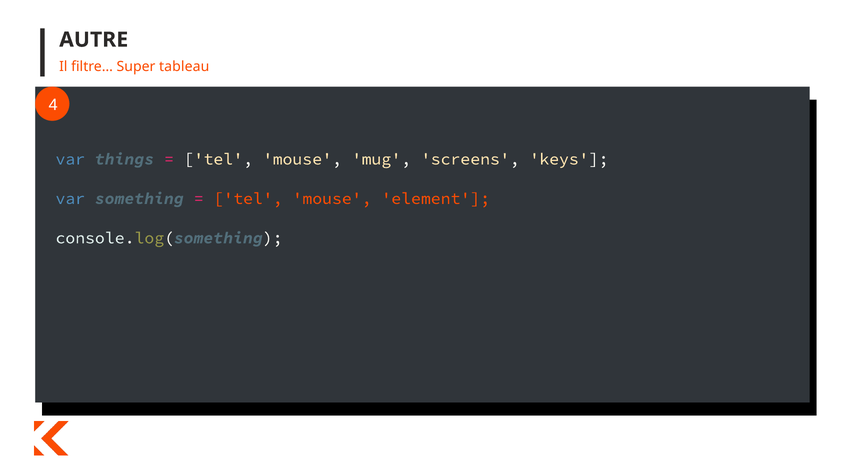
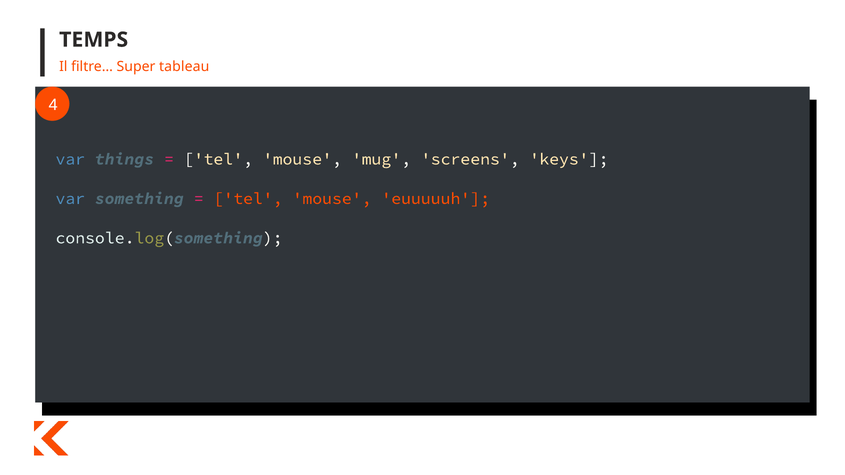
AUTRE: AUTRE -> TEMPS
element: element -> euuuuuh
